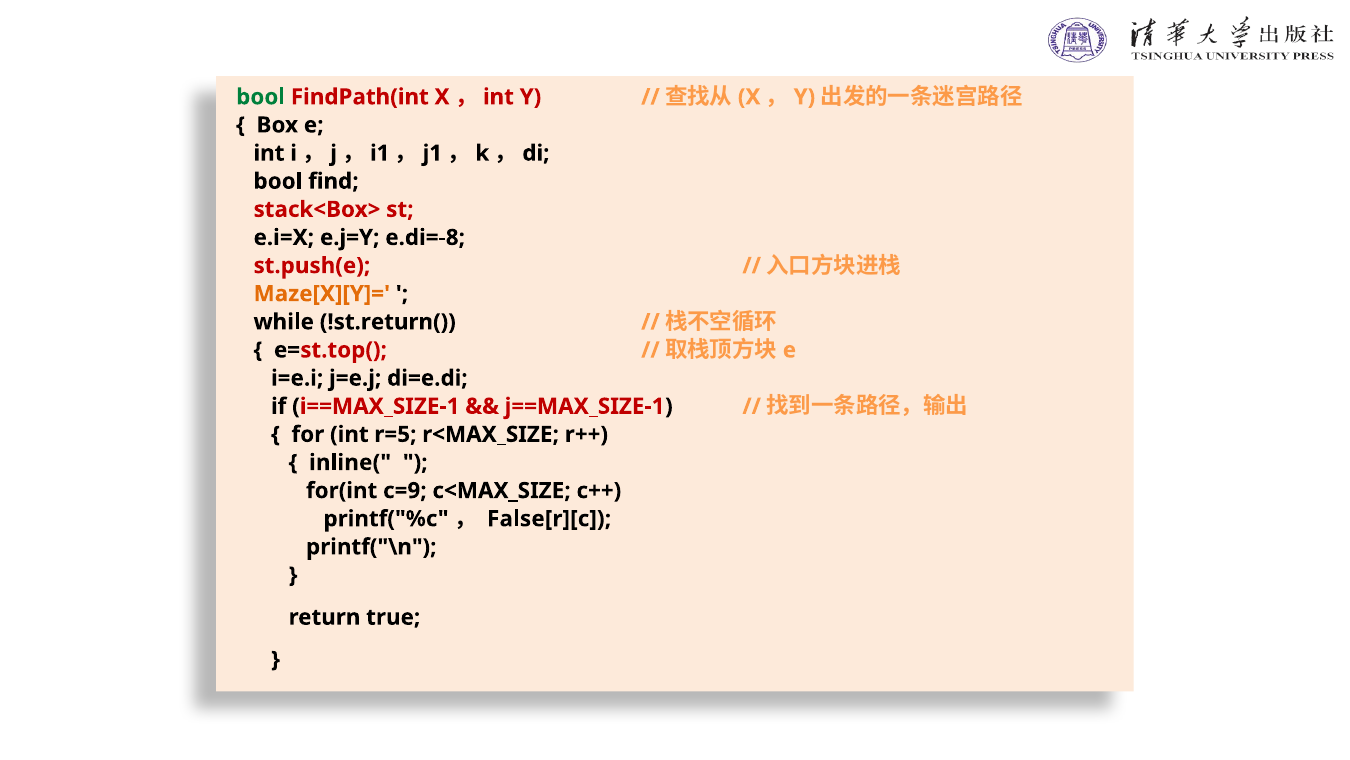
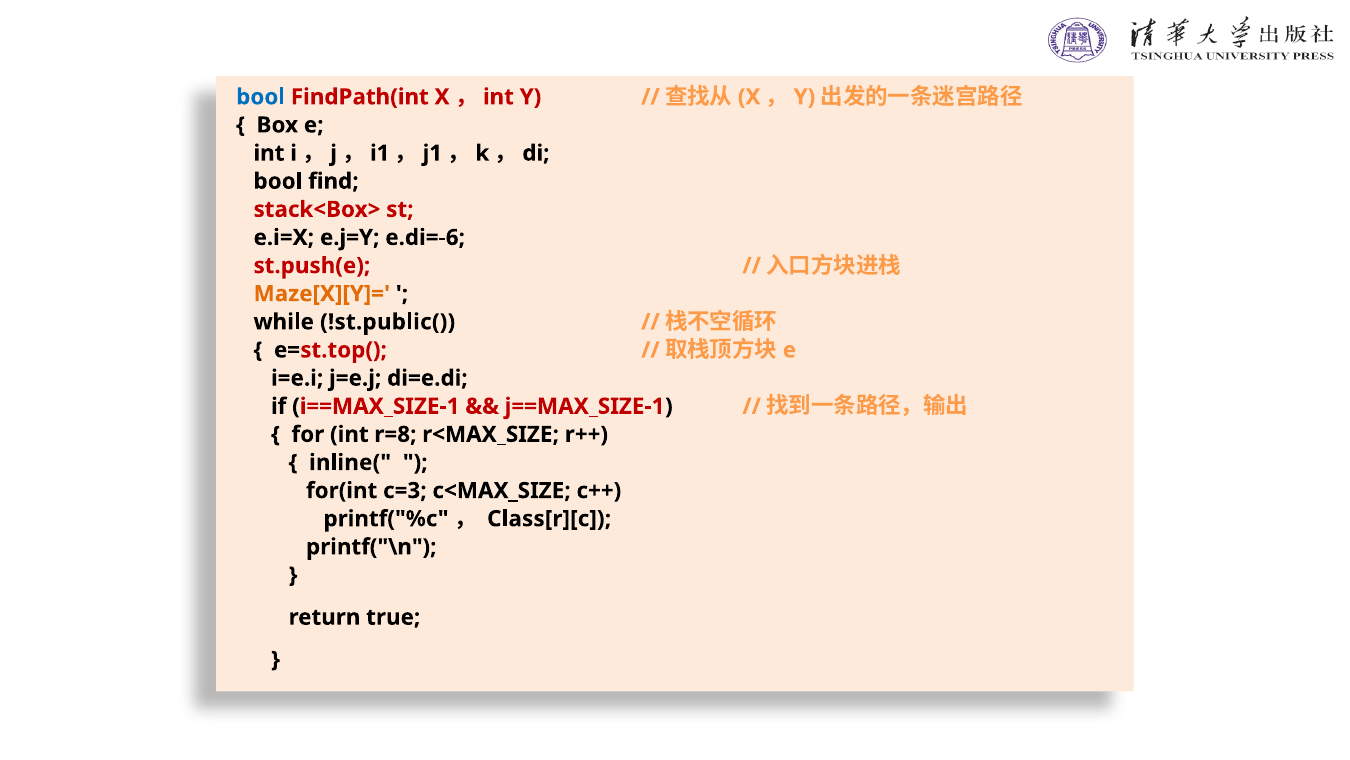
bool at (261, 97) colour: green -> blue
e.di=-8: e.di=-8 -> e.di=-6
!st.return(: !st.return( -> !st.public(
r=5: r=5 -> r=8
c=9: c=9 -> c=3
False[r][c: False[r][c -> Class[r][c
